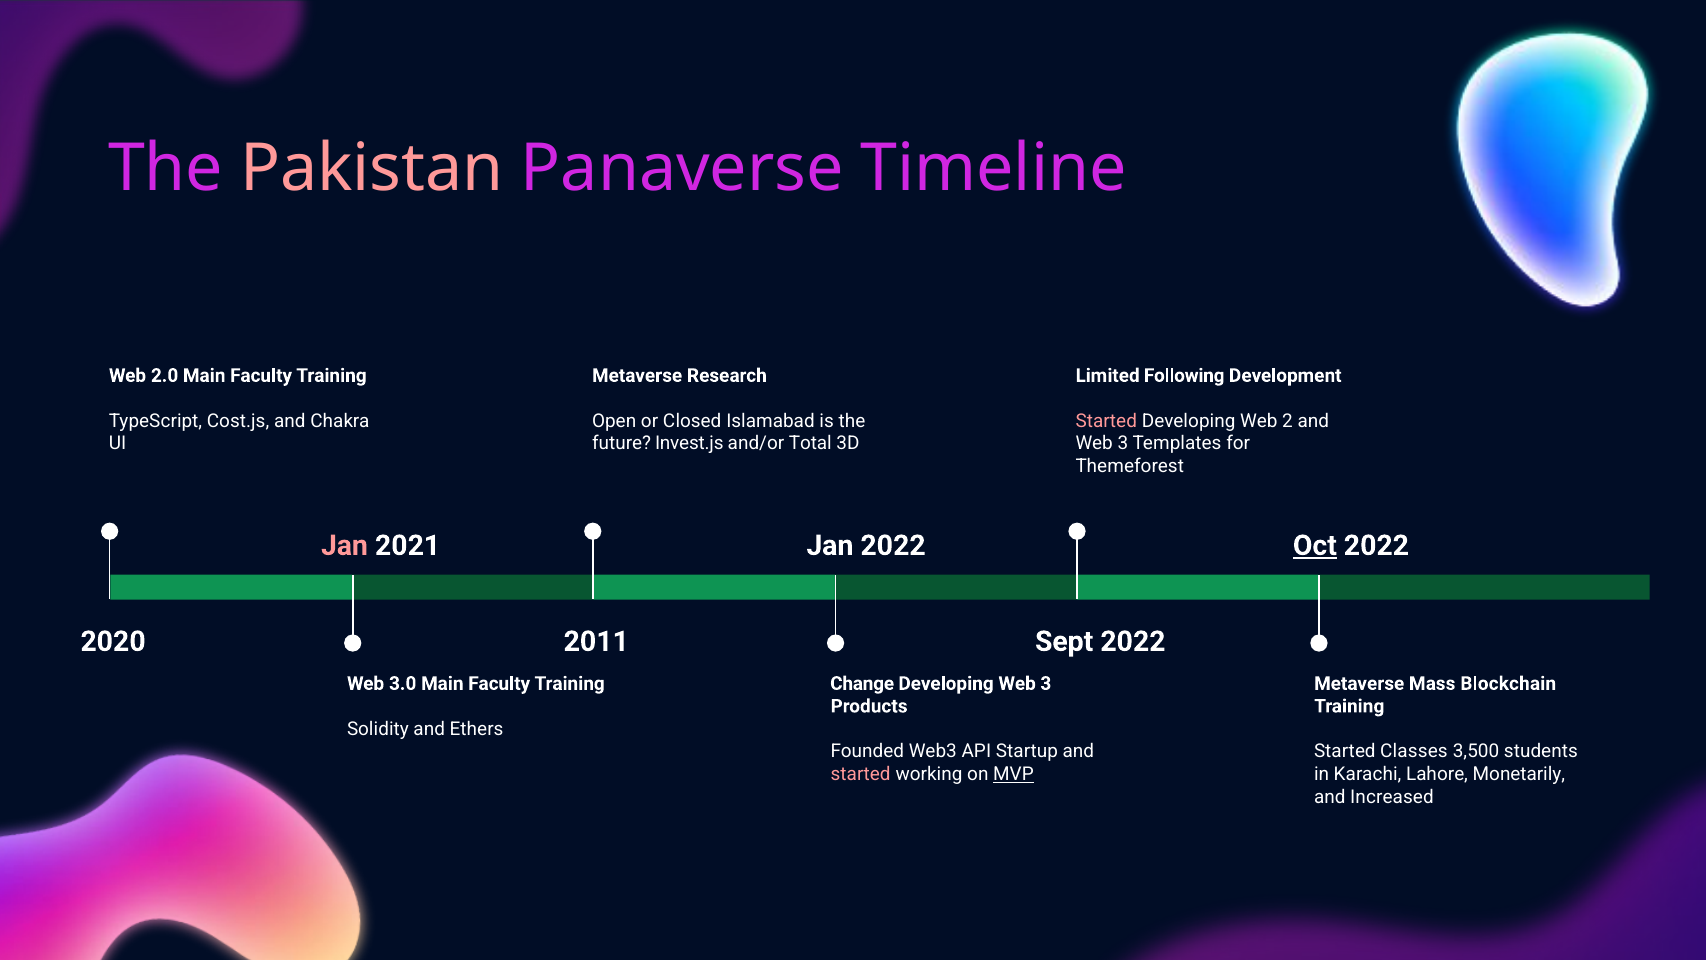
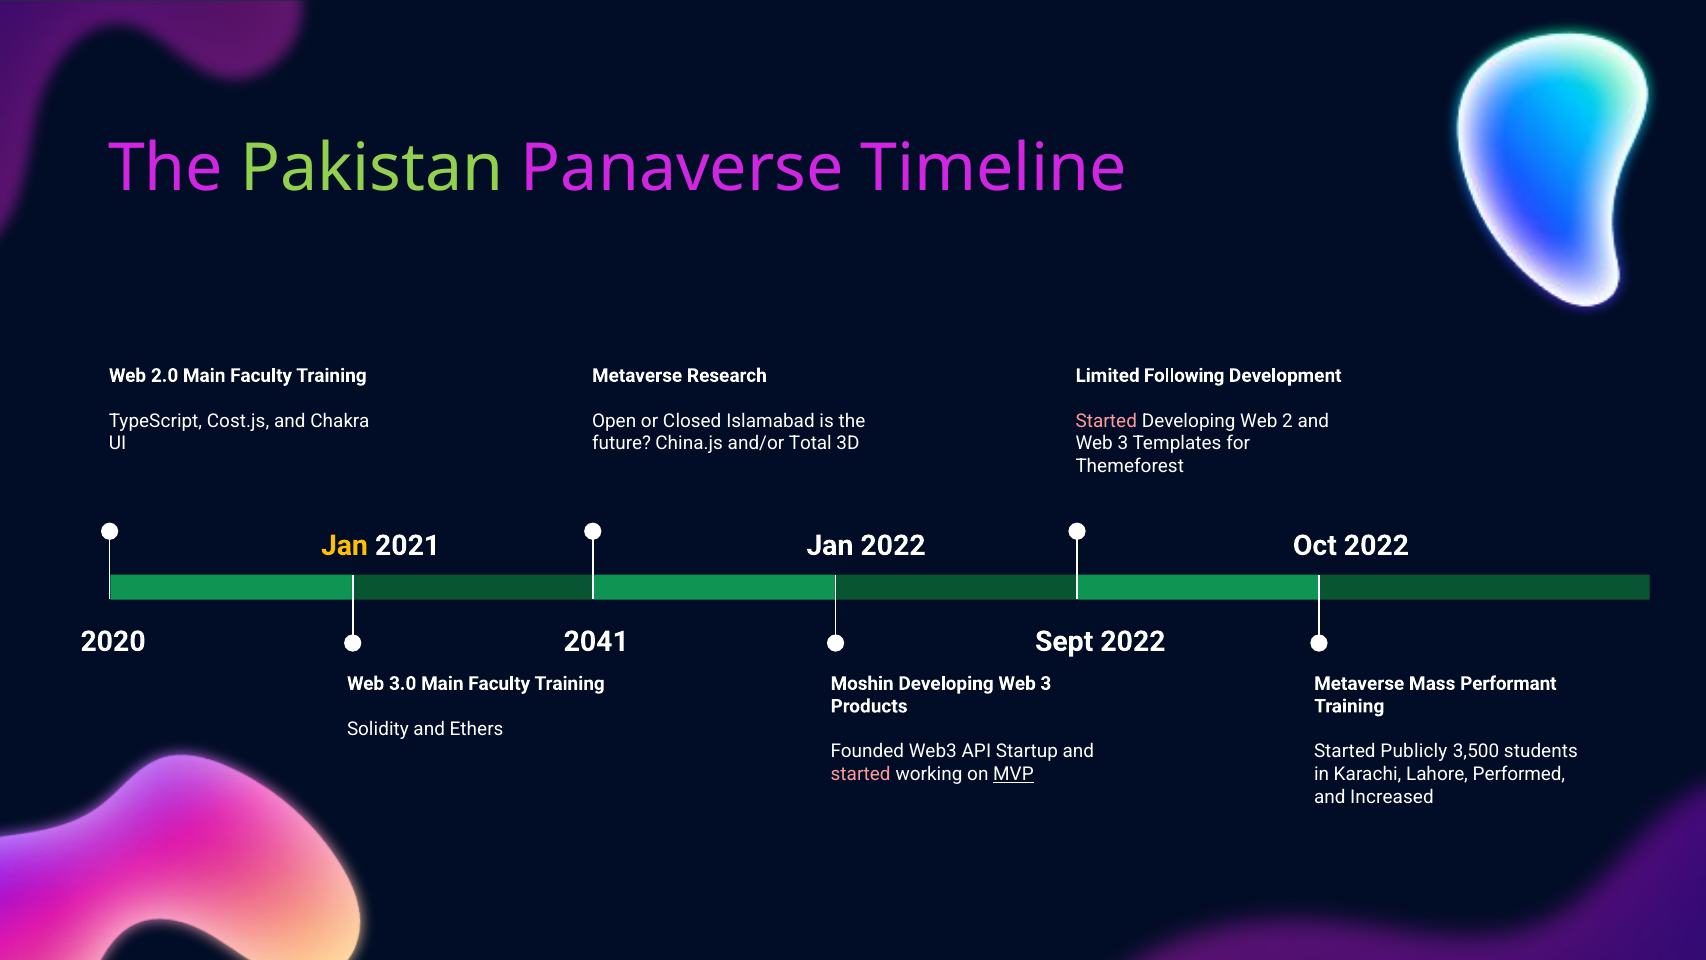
Pakistan colour: pink -> light green
Invest.js: Invest.js -> China.js
Jan at (344, 545) colour: pink -> yellow
Oct underline: present -> none
2011: 2011 -> 2041
Change: Change -> Moshin
Blockchain: Blockchain -> Performant
Classes: Classes -> Publicly
Monetarily: Monetarily -> Performed
